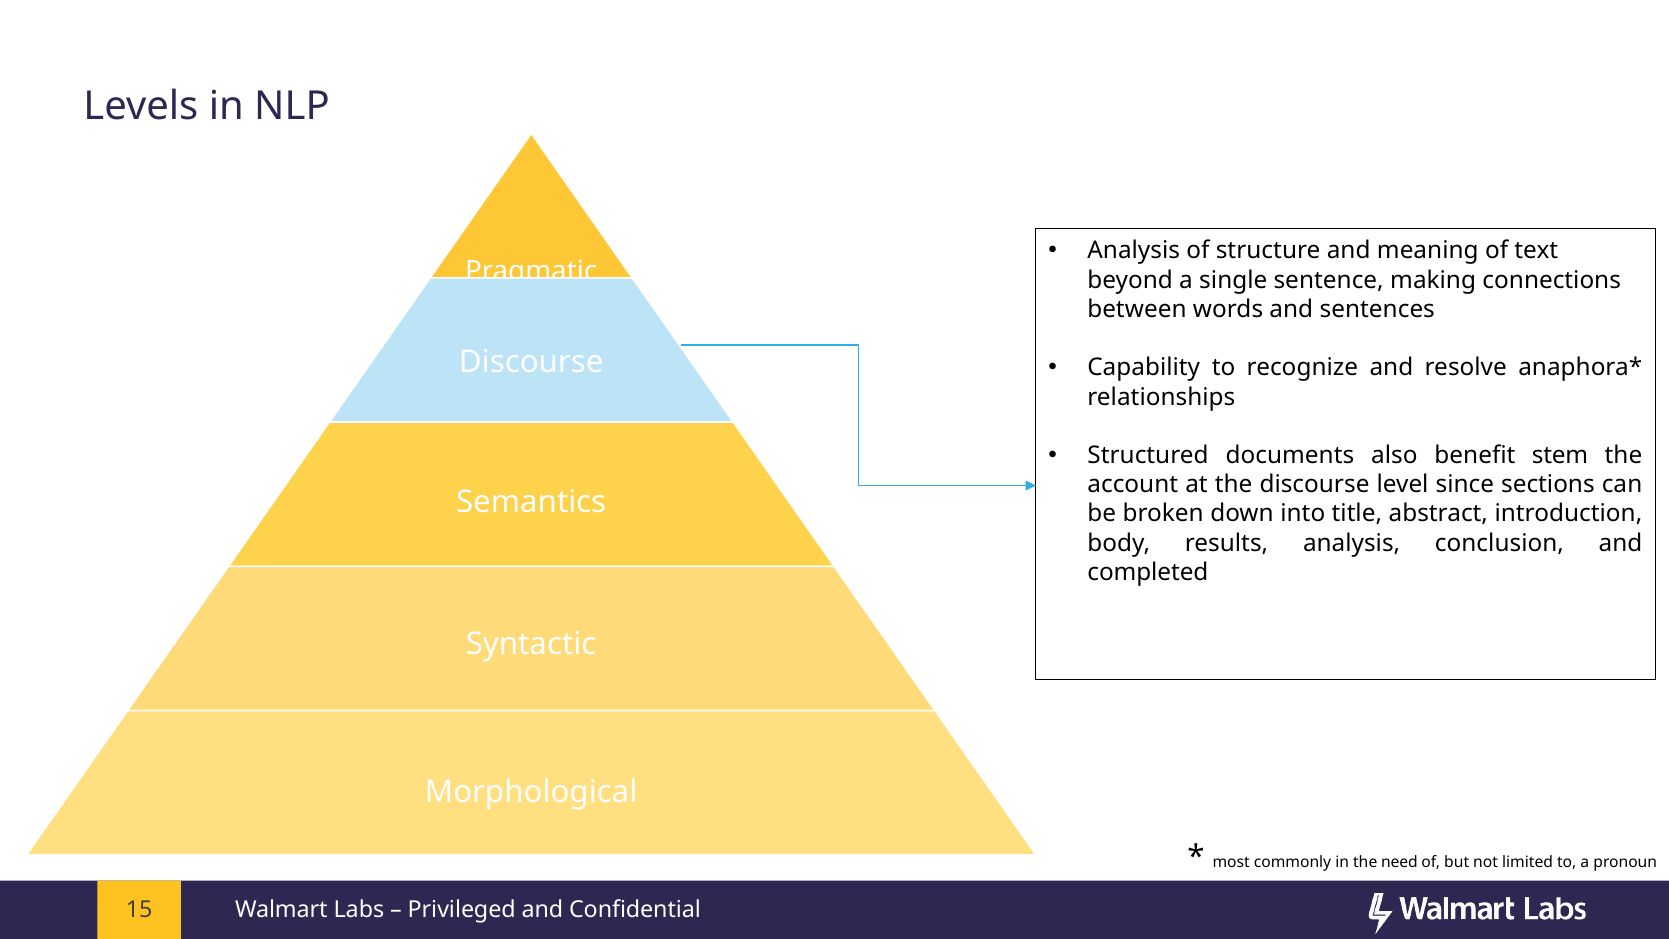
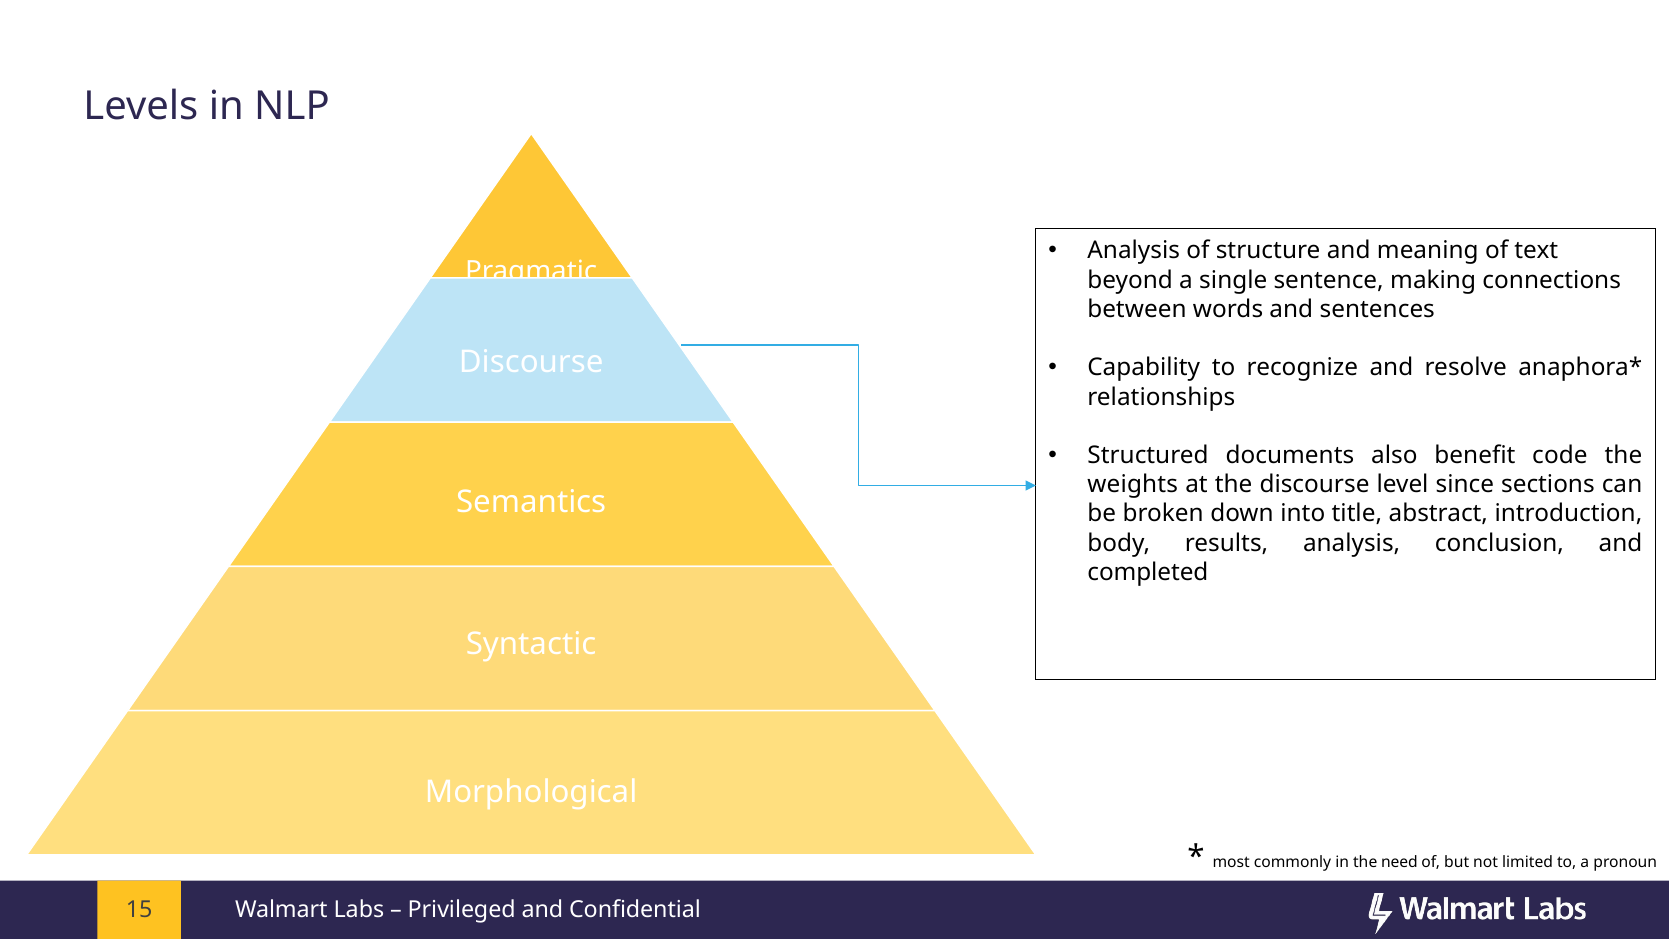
stem: stem -> code
account: account -> weights
